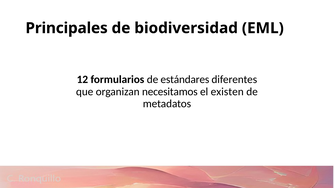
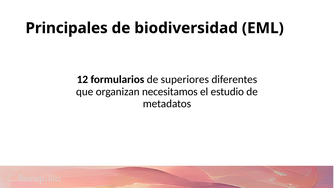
estándares: estándares -> superiores
existen: existen -> estudio
